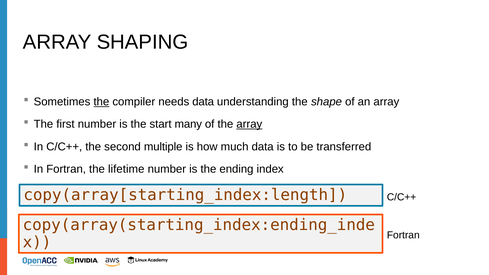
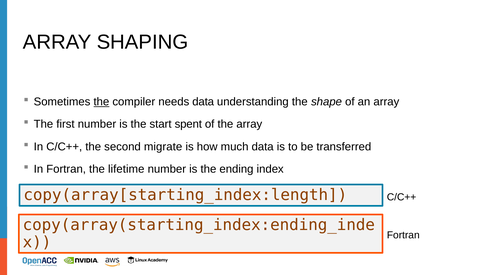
many: many -> spent
array at (249, 124) underline: present -> none
multiple: multiple -> migrate
